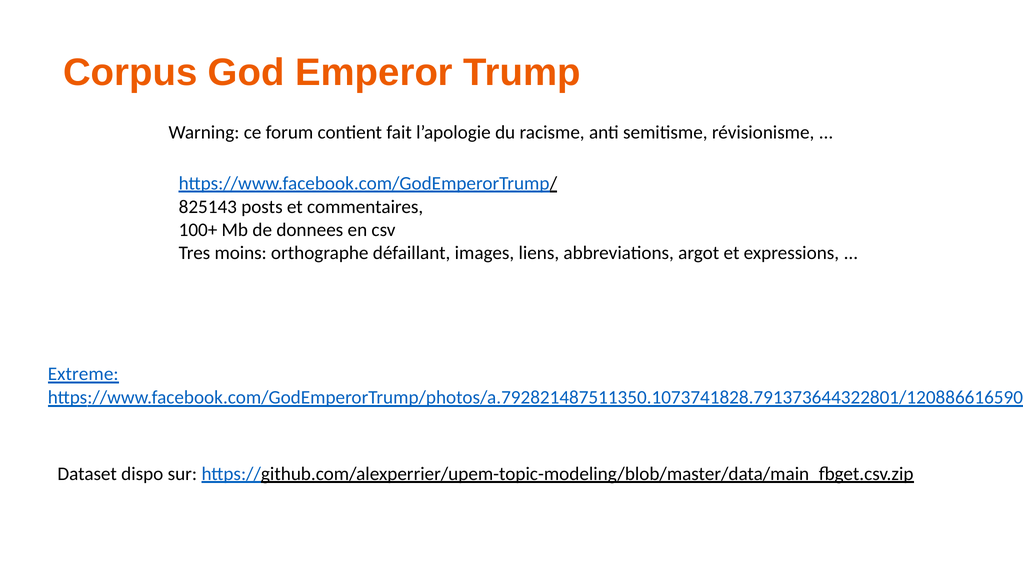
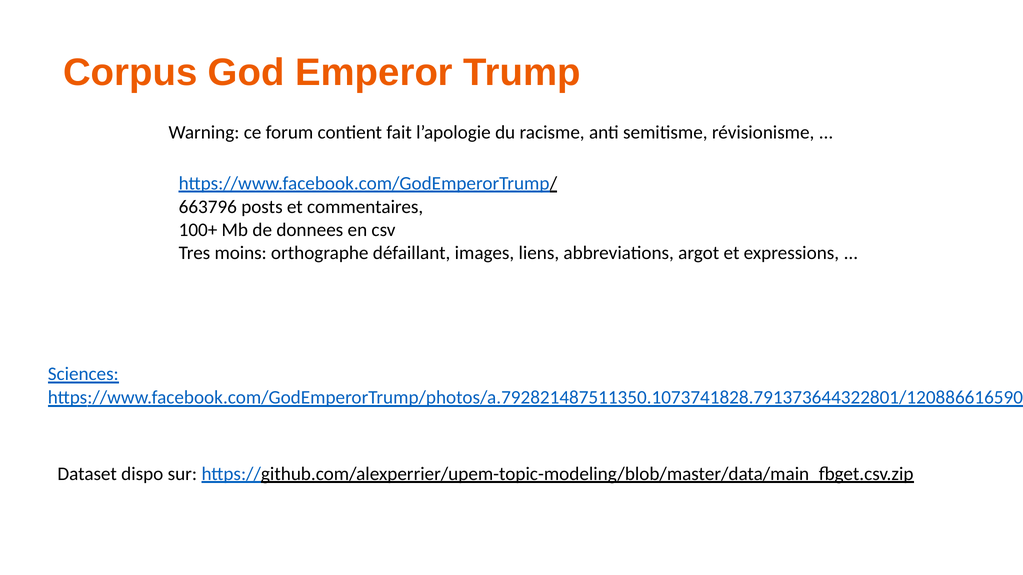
825143: 825143 -> 663796
Extreme: Extreme -> Sciences
